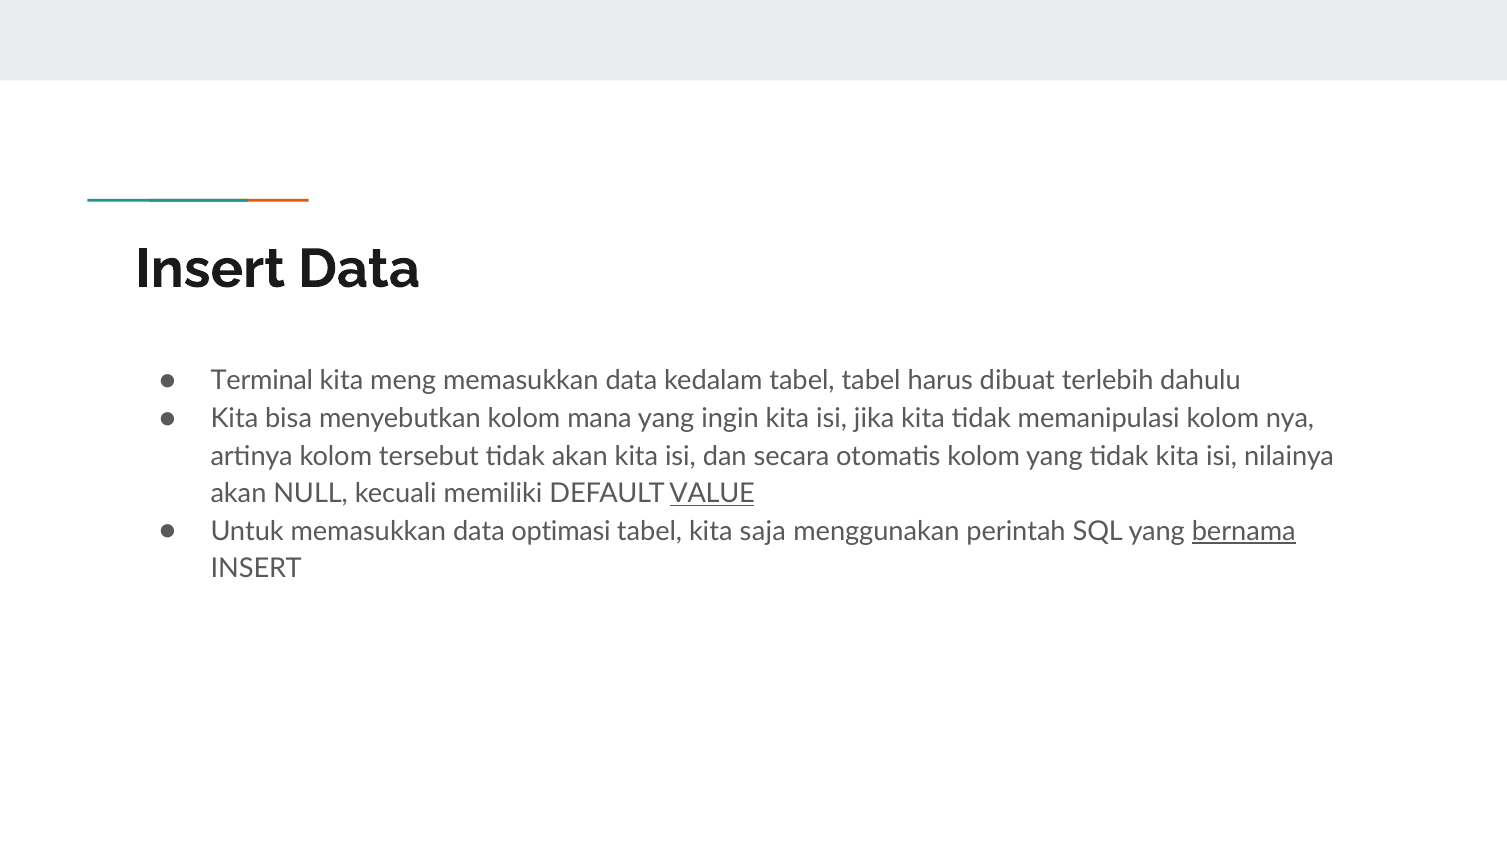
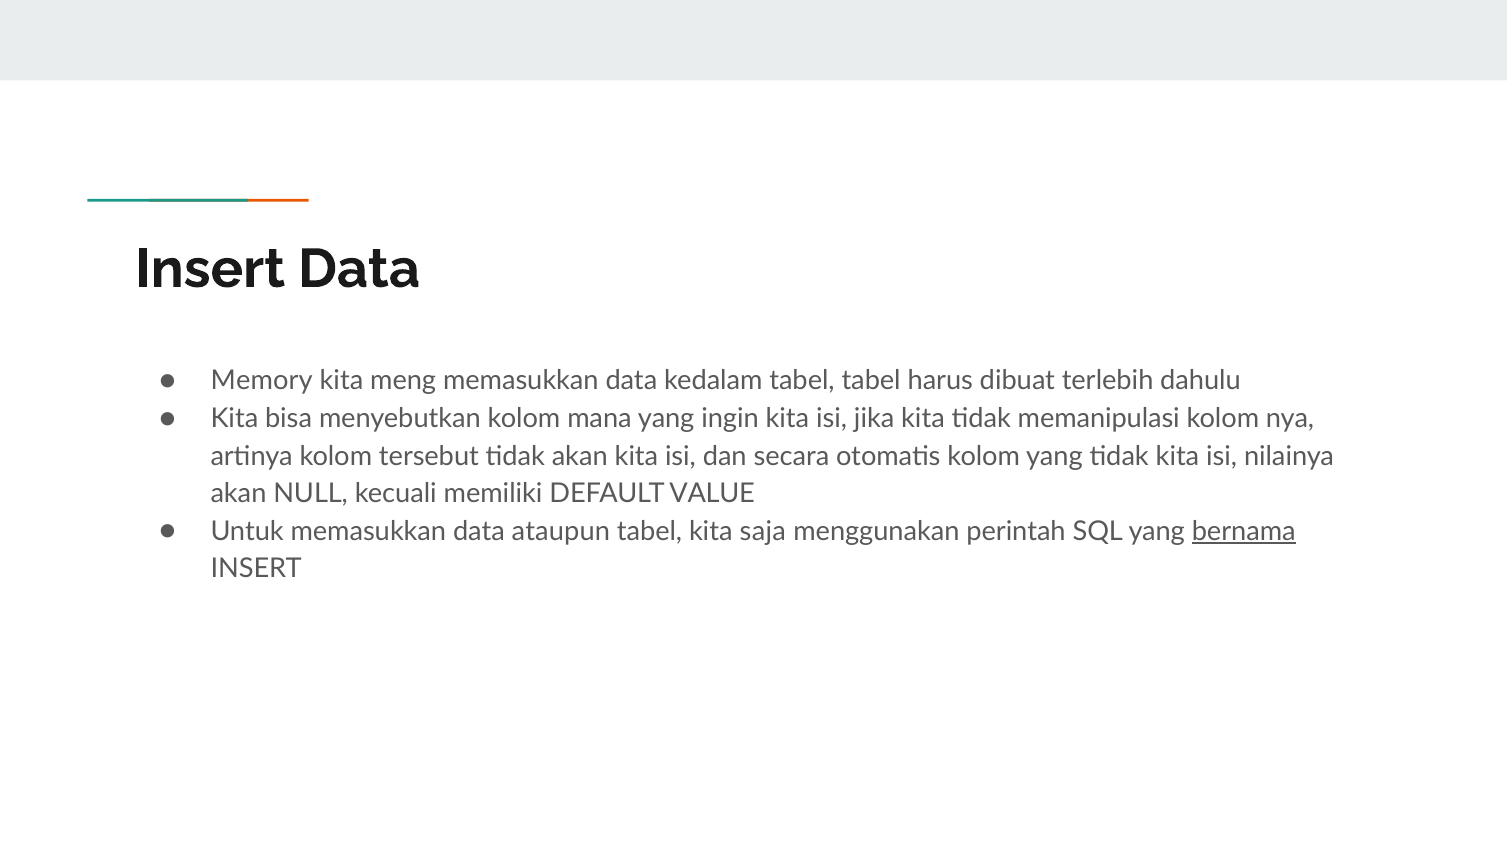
Terminal: Terminal -> Memory
VALUE underline: present -> none
optimasi: optimasi -> ataupun
